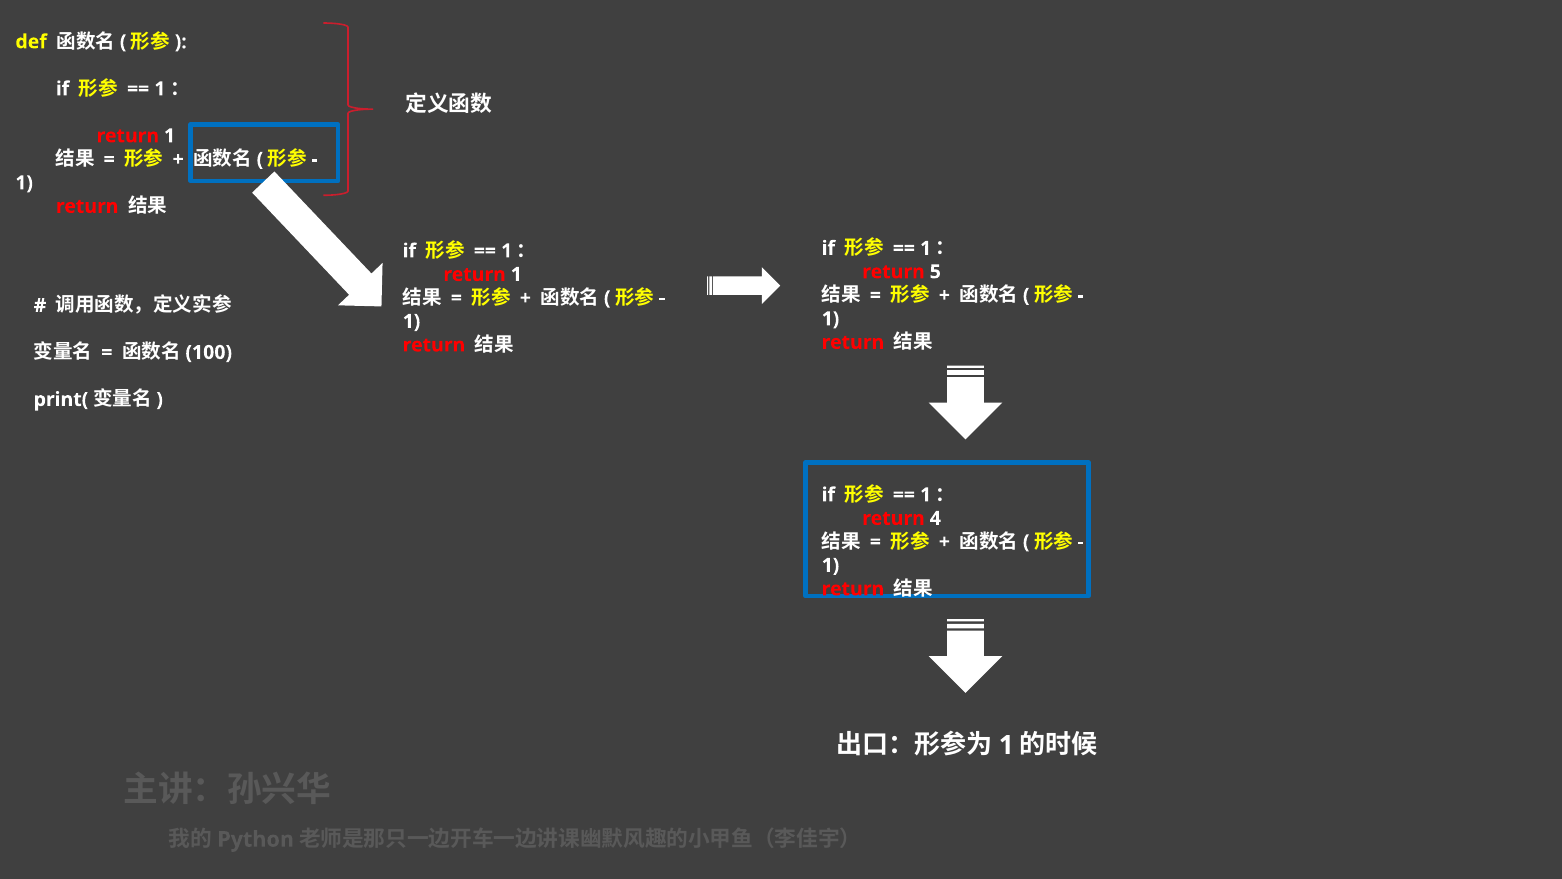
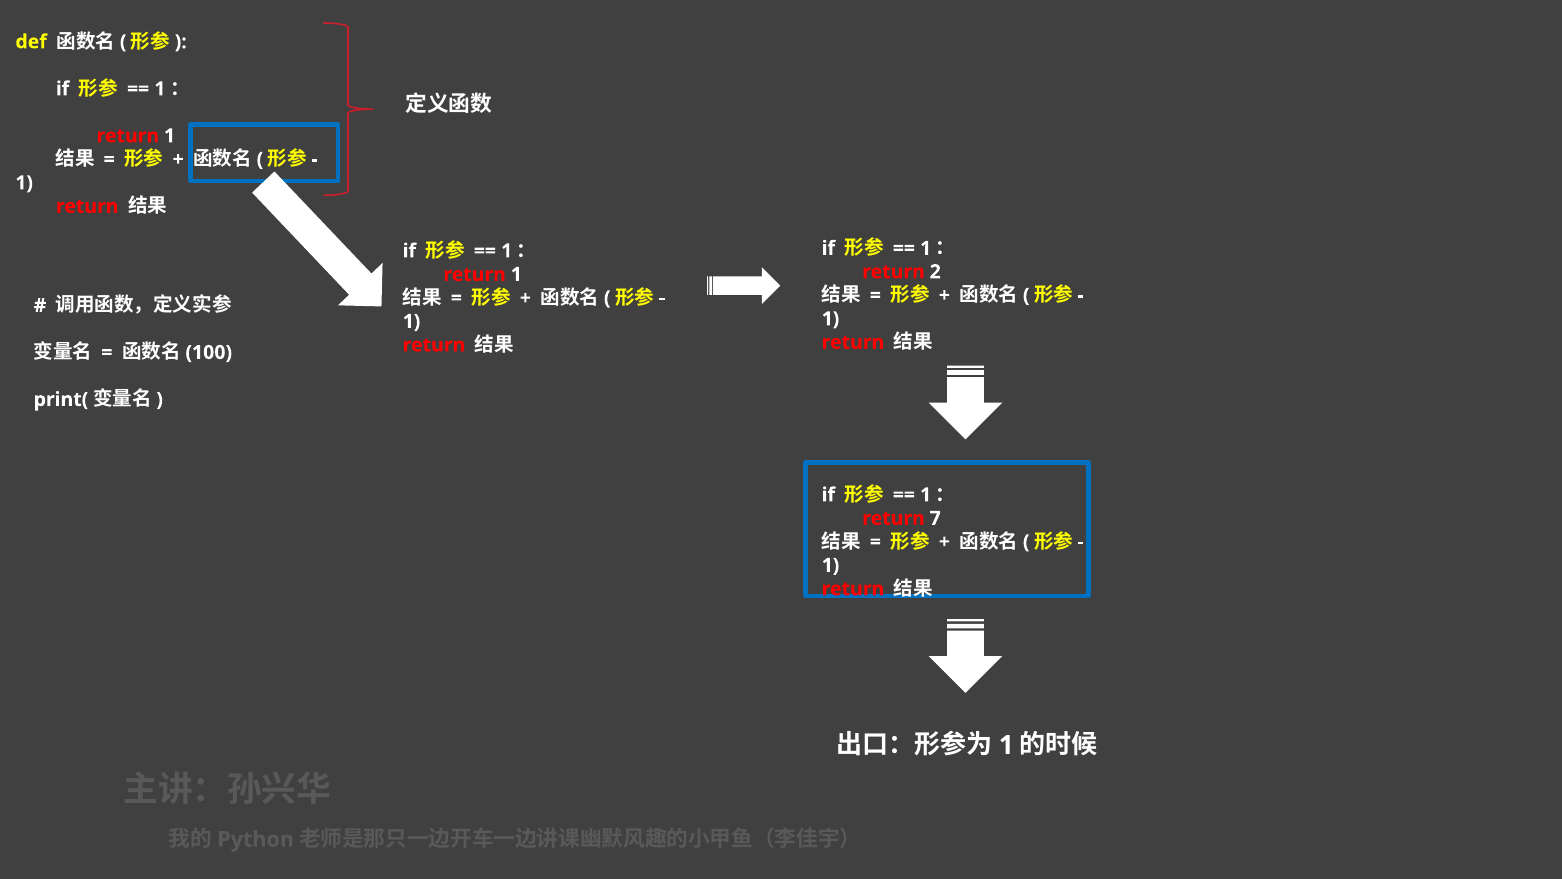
5: 5 -> 2
4: 4 -> 7
